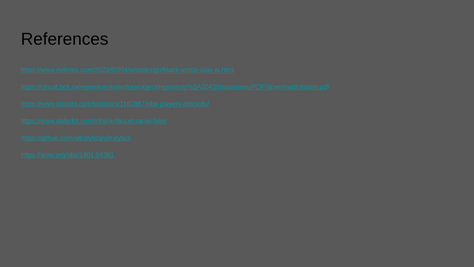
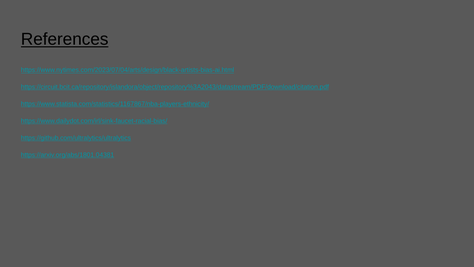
References underline: none -> present
